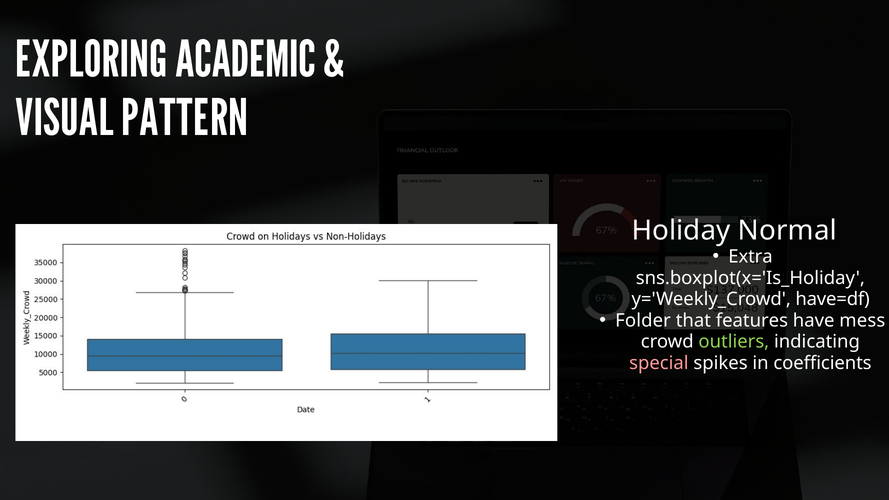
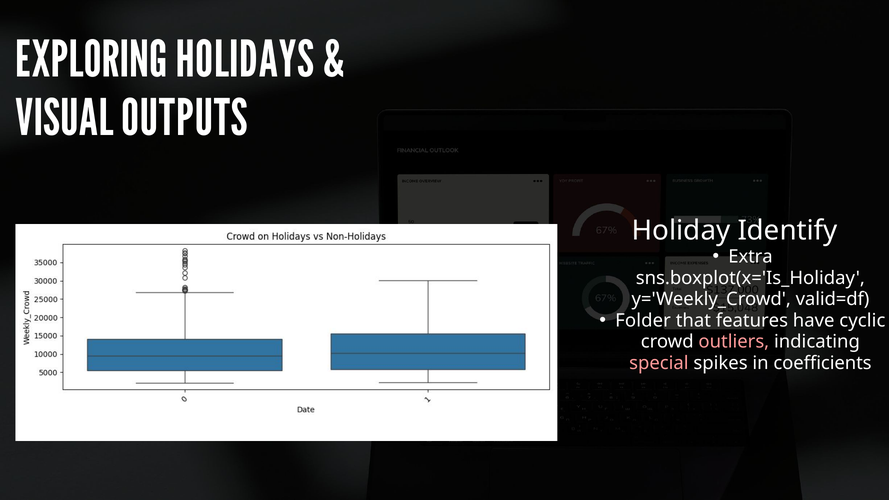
ACADEMIC: ACADEMIC -> HOLIDAYS
PATTERN: PATTERN -> OUTPUTS
Normal: Normal -> Identify
have=df: have=df -> valid=df
mess: mess -> cyclic
outliers colour: light green -> pink
